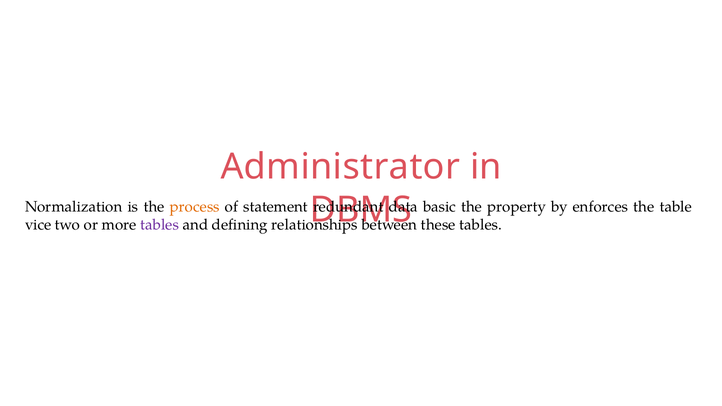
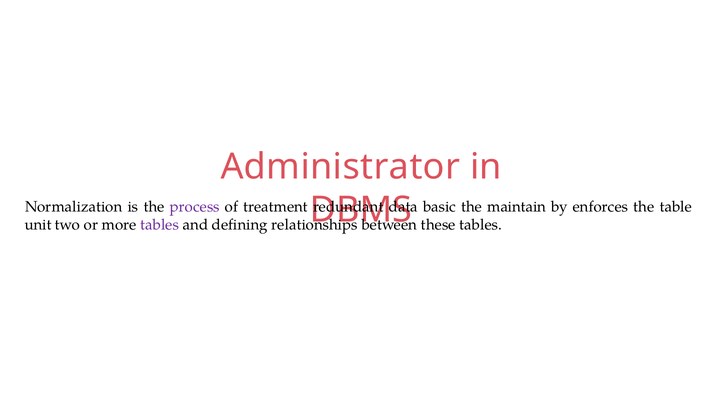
process colour: orange -> purple
statement: statement -> treatment
property: property -> maintain
vice: vice -> unit
